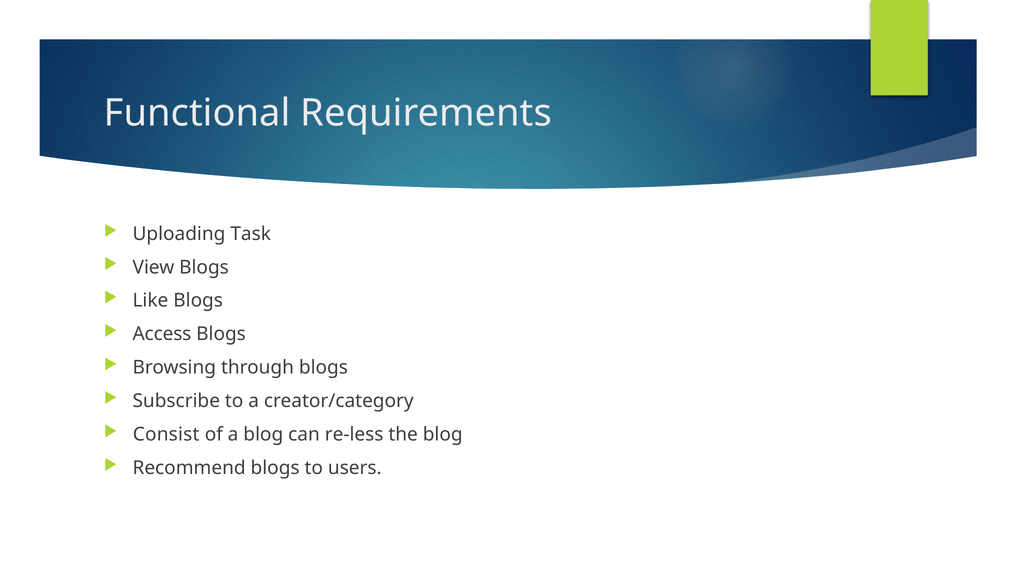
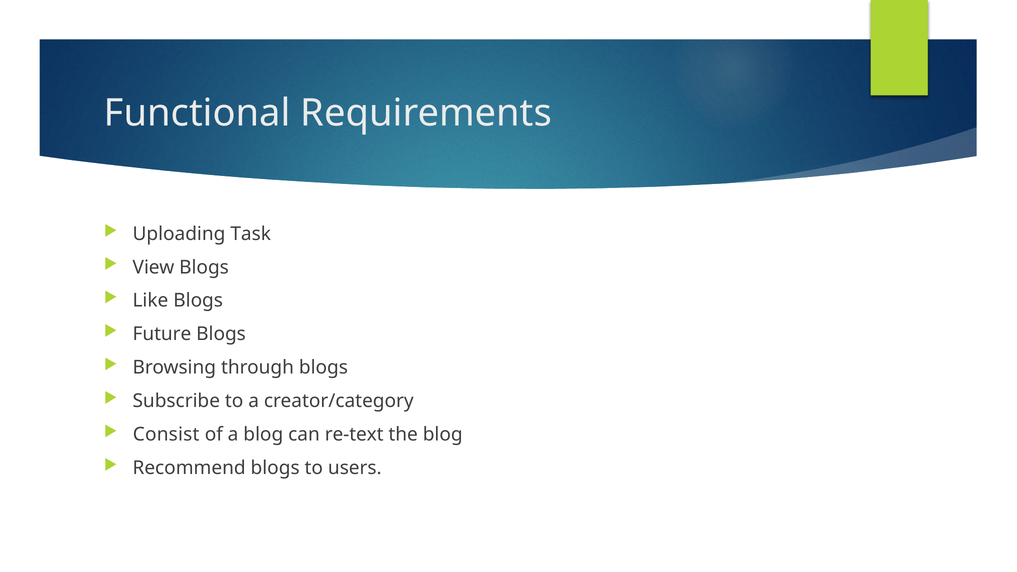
Access: Access -> Future
re-less: re-less -> re-text
